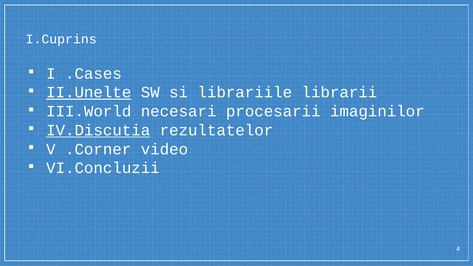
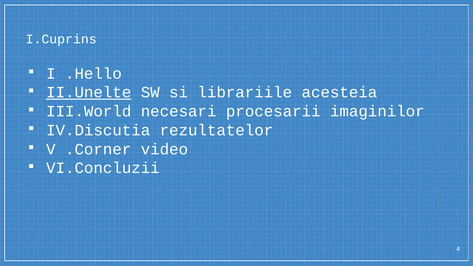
.Cases: .Cases -> .Hello
librarii: librarii -> acesteia
IV.Discutia underline: present -> none
